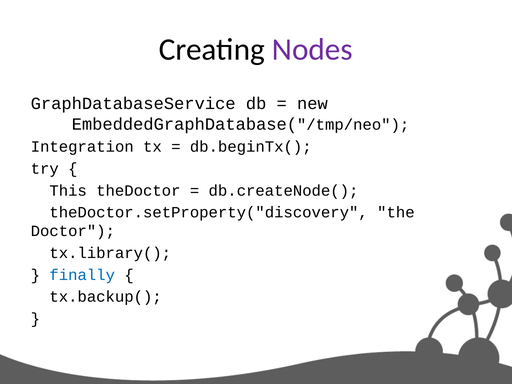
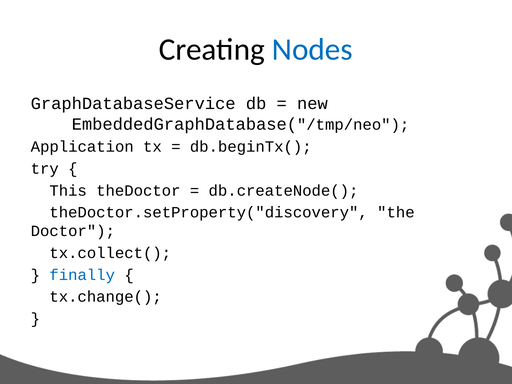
Nodes colour: purple -> blue
Integration: Integration -> Application
tx.library(: tx.library( -> tx.collect(
tx.backup(: tx.backup( -> tx.change(
